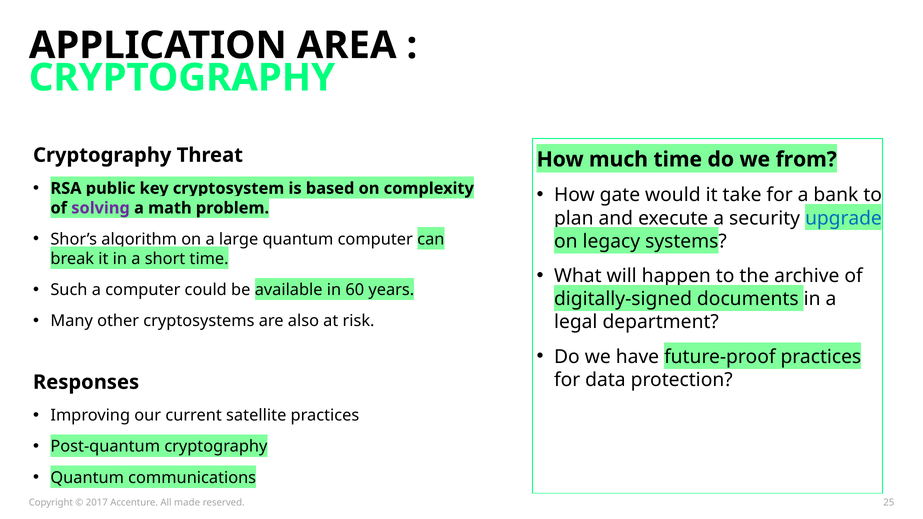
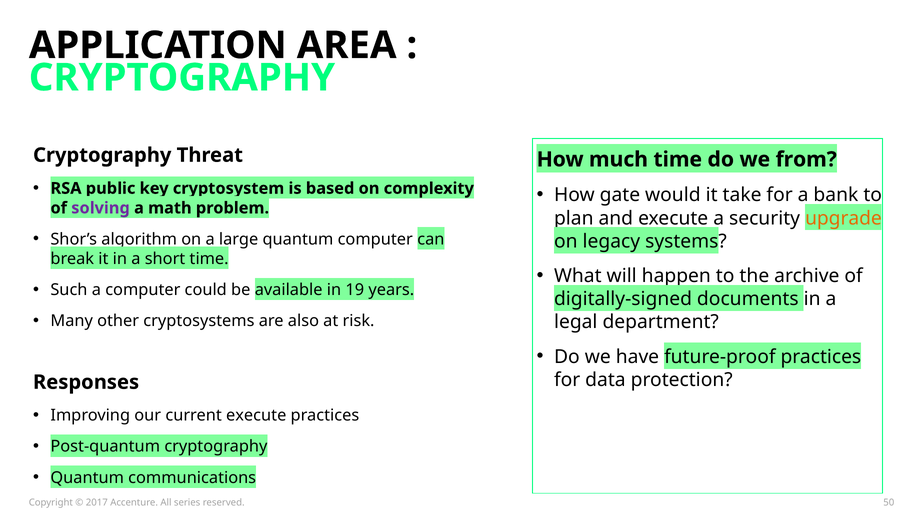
upgrade colour: blue -> orange
60: 60 -> 19
current satellite: satellite -> execute
made: made -> series
25: 25 -> 50
